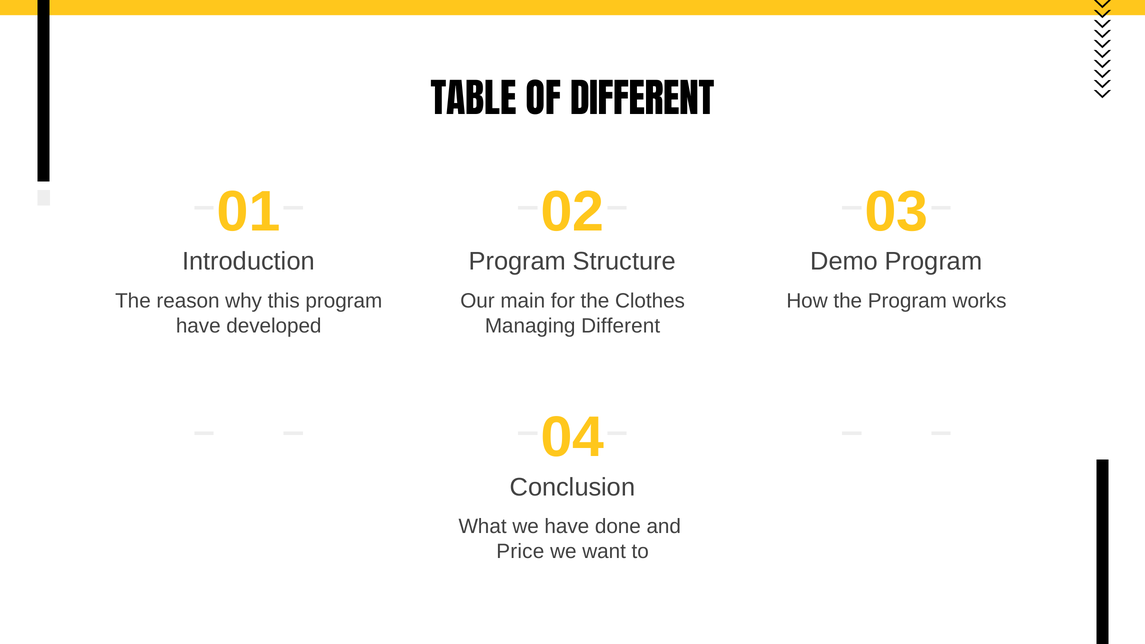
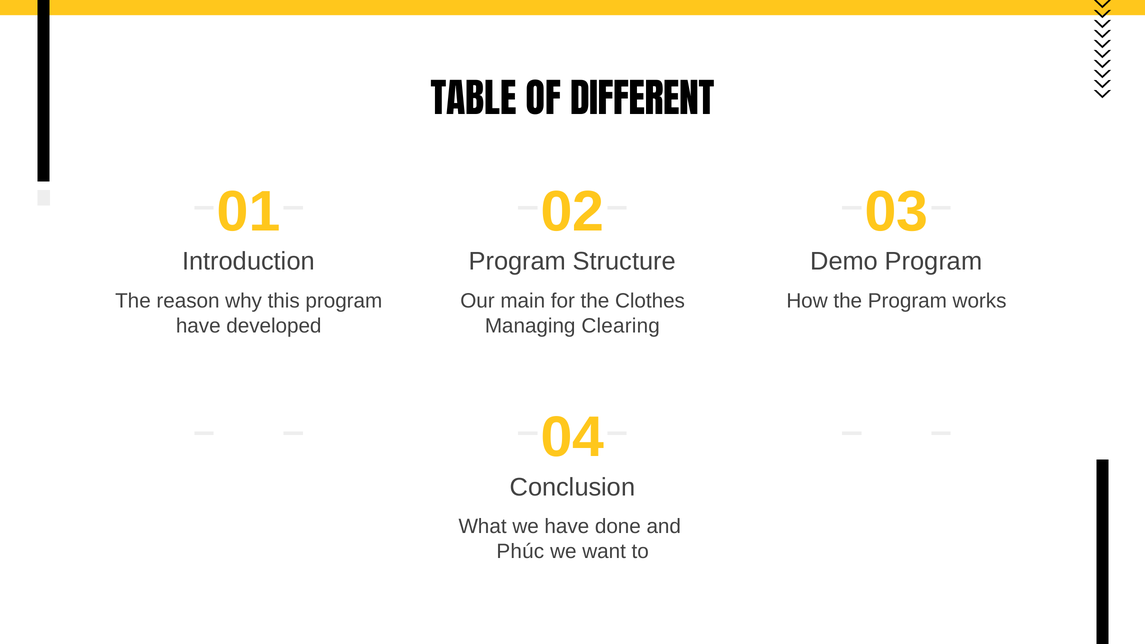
Managing Different: Different -> Clearing
Price: Price -> Phúc
